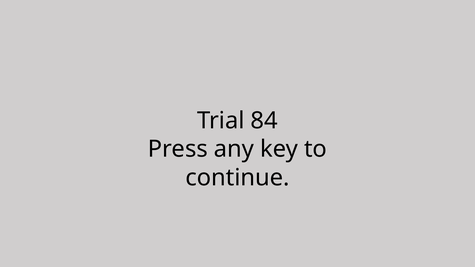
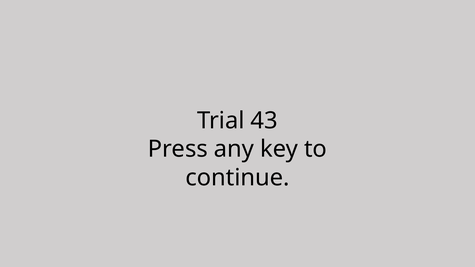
84: 84 -> 43
